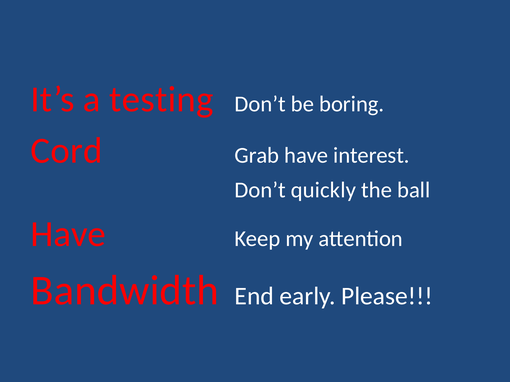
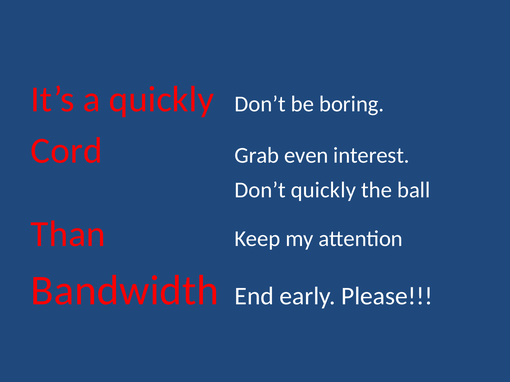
a testing: testing -> quickly
Grab have: have -> even
Have at (68, 234): Have -> Than
